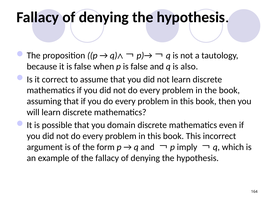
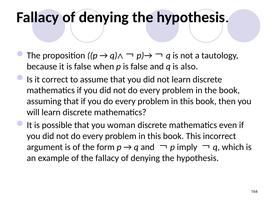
domain: domain -> woman
